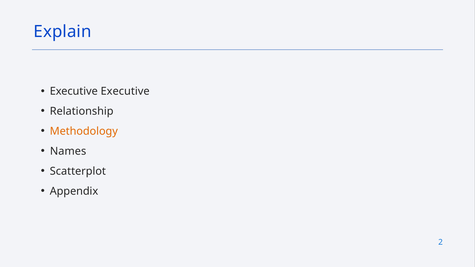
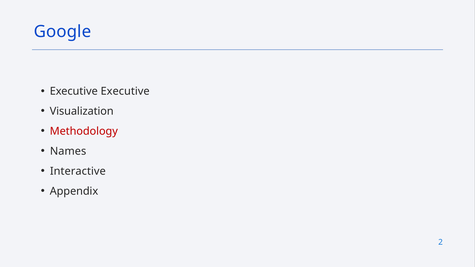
Explain: Explain -> Google
Relationship: Relationship -> Visualization
Methodology colour: orange -> red
Scatterplot: Scatterplot -> Interactive
